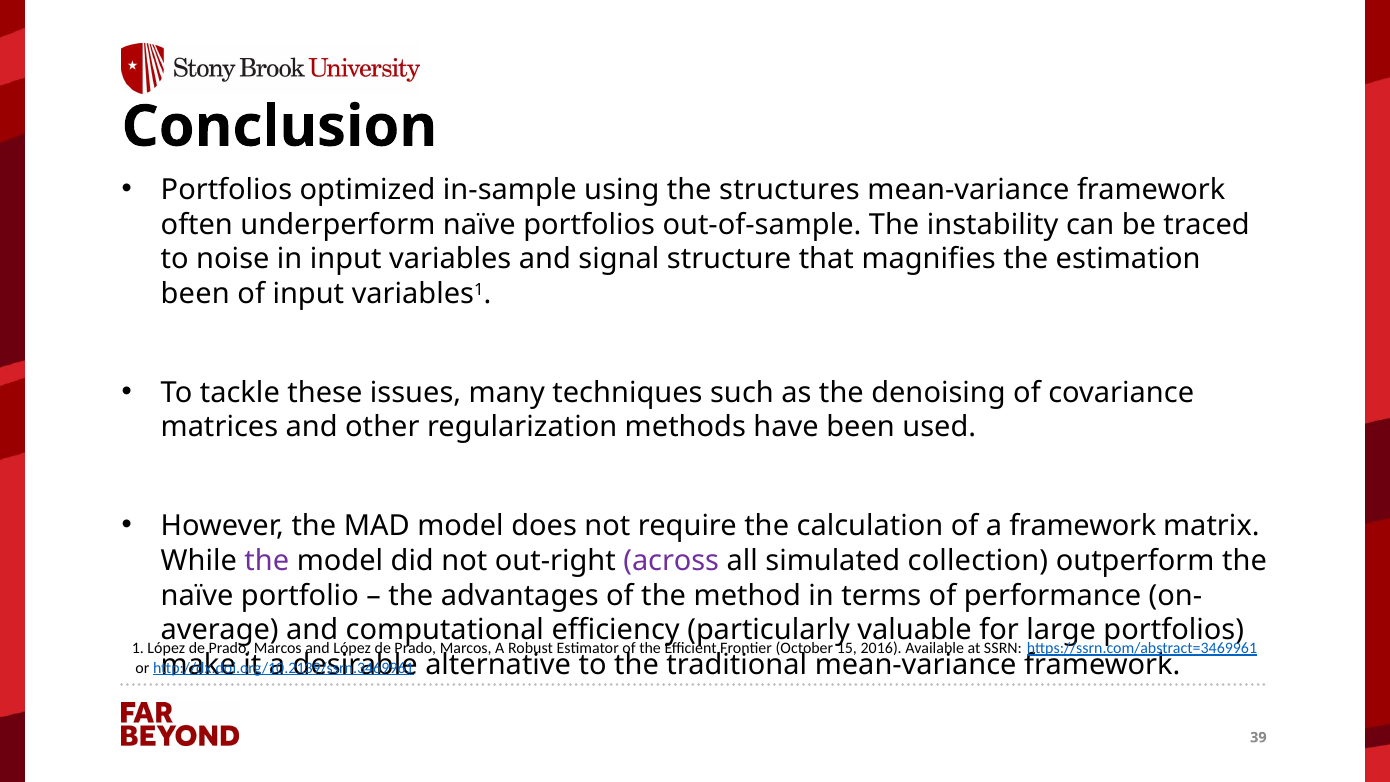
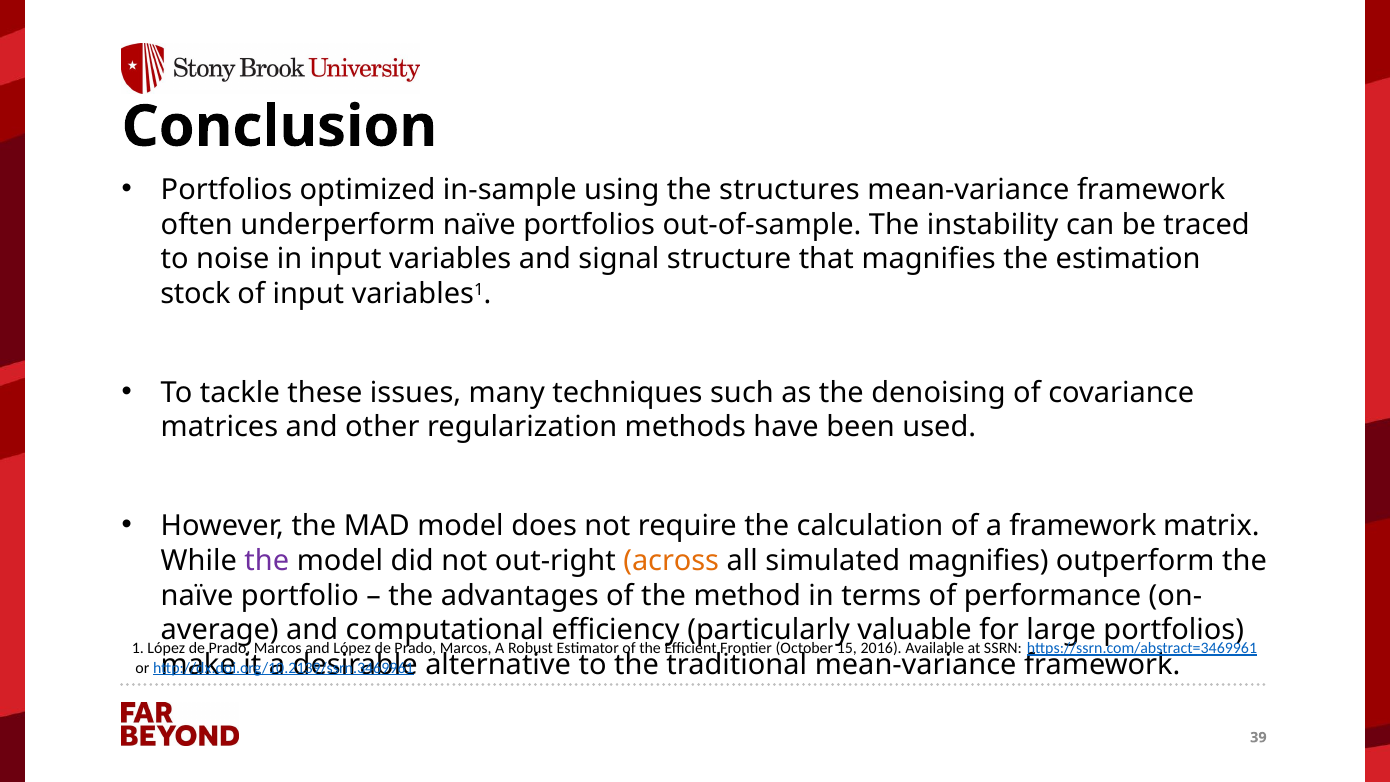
been at (195, 294): been -> stock
across colour: purple -> orange
simulated collection: collection -> magnifies
